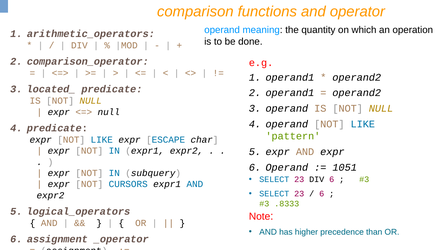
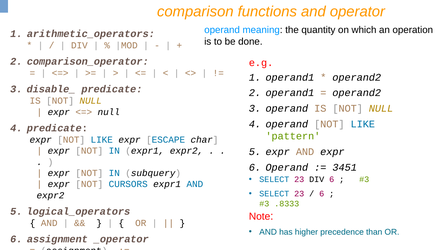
located_: located_ -> disable_
1051: 1051 -> 3451
